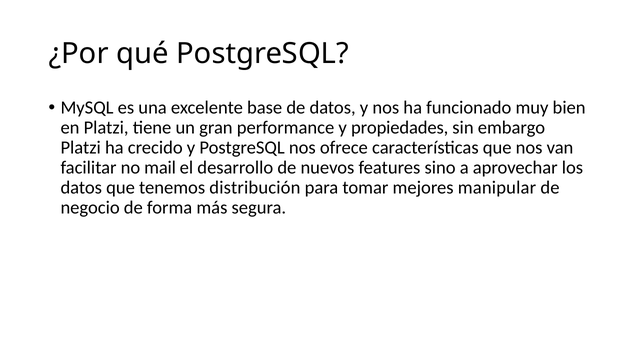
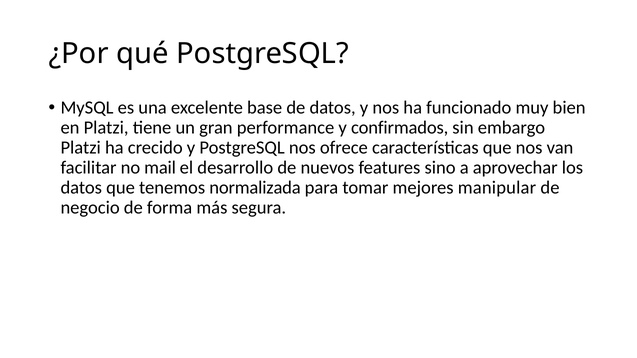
propiedades: propiedades -> confirmados
distribución: distribución -> normalizada
